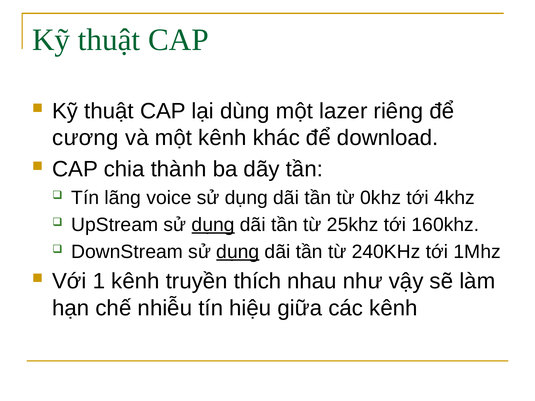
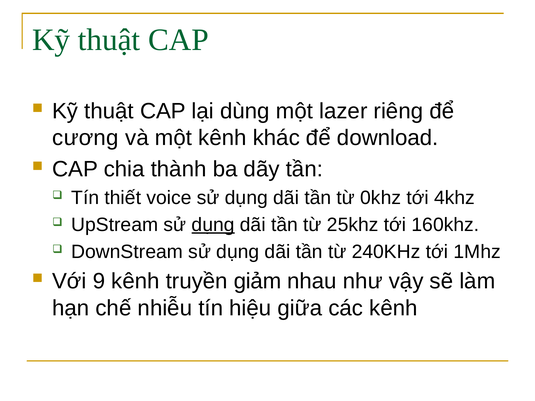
lãng: lãng -> thiết
dụng at (238, 252) underline: present -> none
1: 1 -> 9
thích: thích -> giảm
